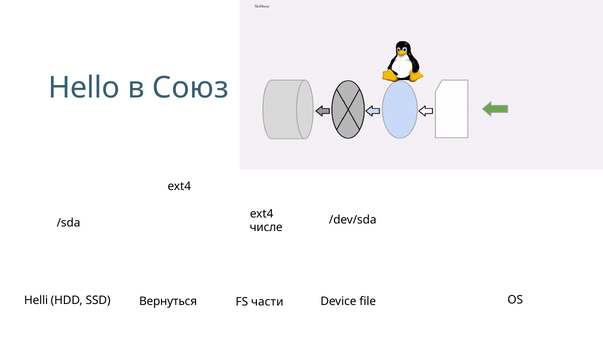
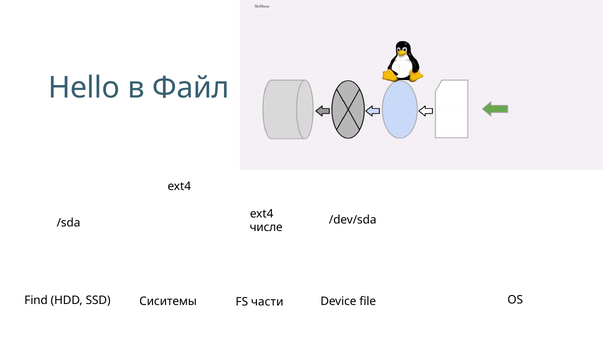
Союз: Союз -> Файл
Helli: Helli -> Find
Вернуться: Вернуться -> Сиситемы
